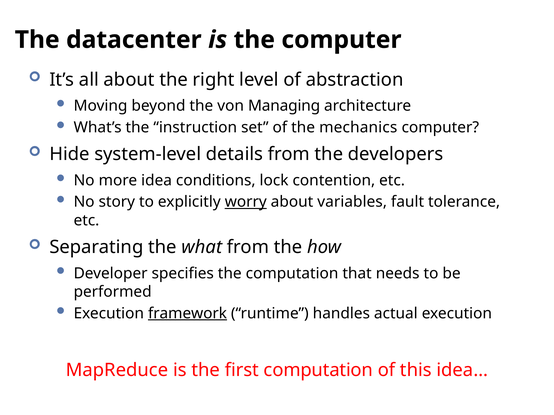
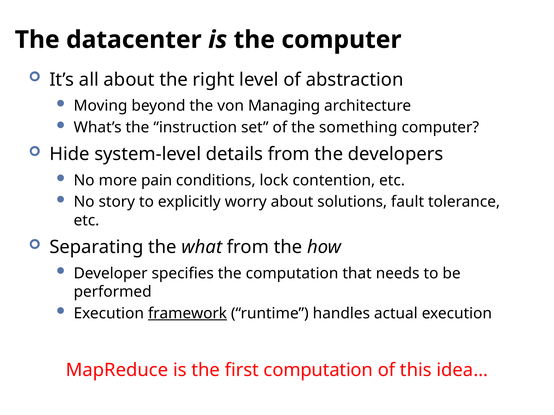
mechanics: mechanics -> something
idea: idea -> pain
worry underline: present -> none
variables: variables -> solutions
